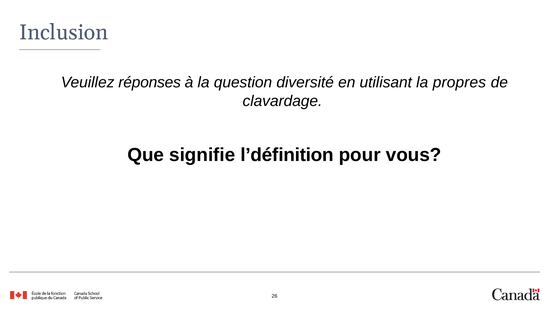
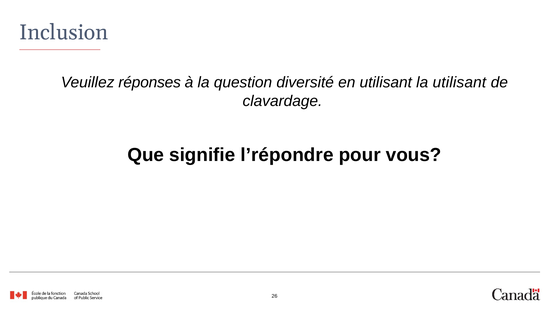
la propres: propres -> utilisant
l’définition: l’définition -> l’répondre
